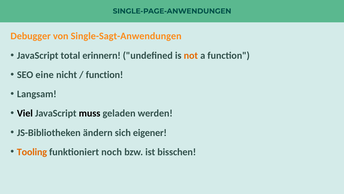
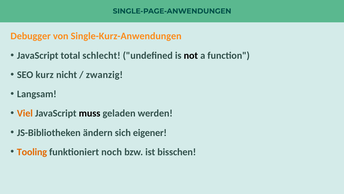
Single-Sagt-Anwendungen: Single-Sagt-Anwendungen -> Single-Kurz-Anwendungen
erinnern: erinnern -> schlecht
not colour: orange -> black
eine: eine -> kurz
function at (104, 75): function -> zwanzig
Viel colour: black -> orange
